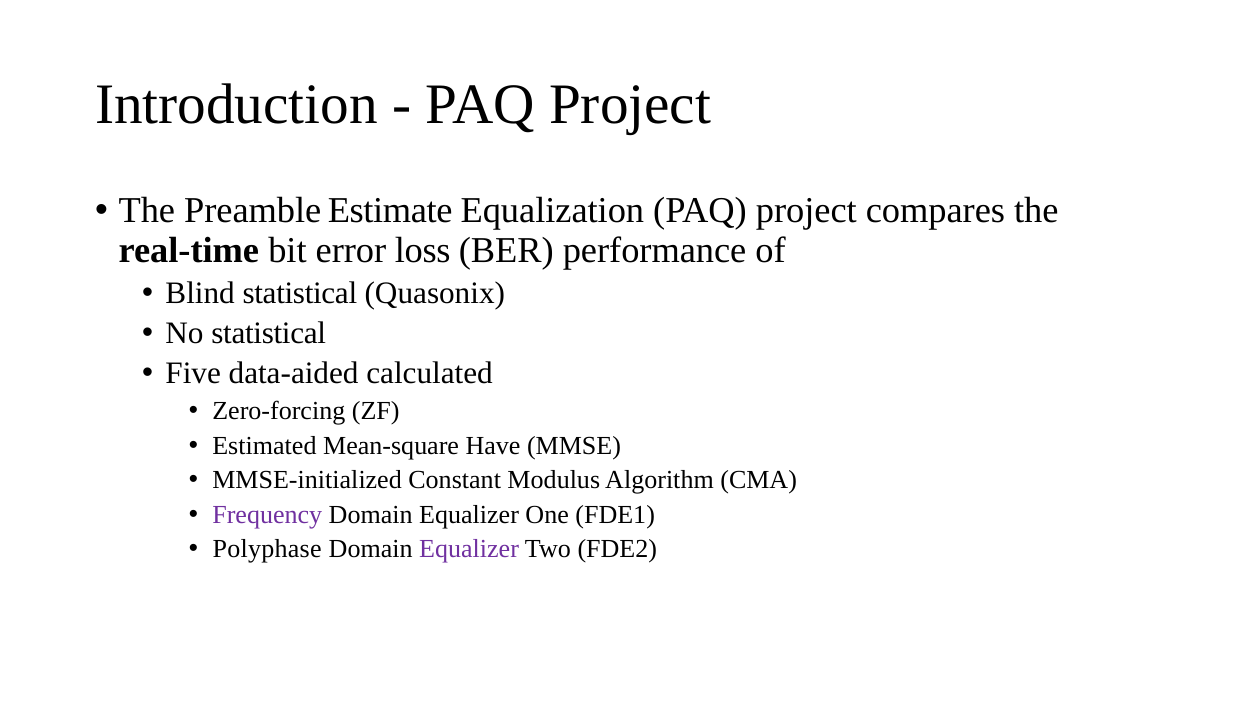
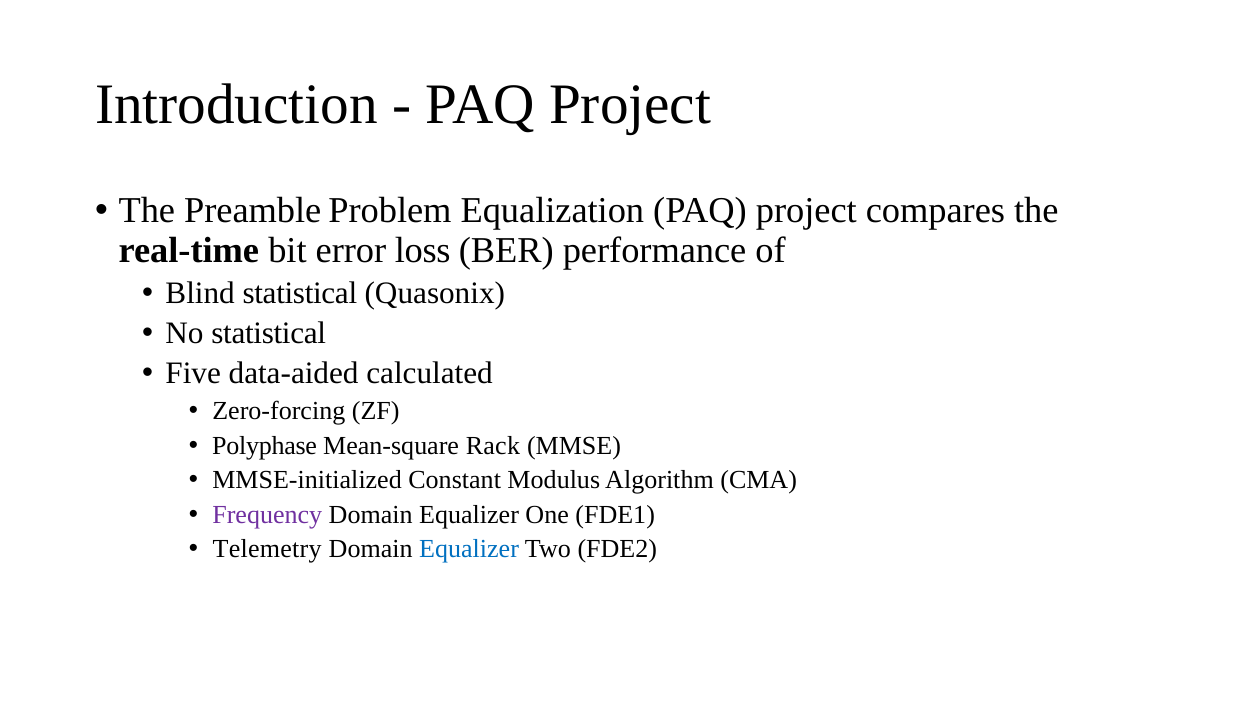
Estimate: Estimate -> Problem
Estimated: Estimated -> Polyphase
Have: Have -> Rack
Polyphase: Polyphase -> Telemetry
Equalizer at (469, 550) colour: purple -> blue
